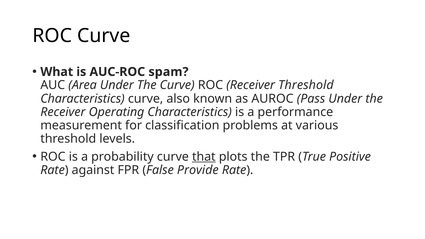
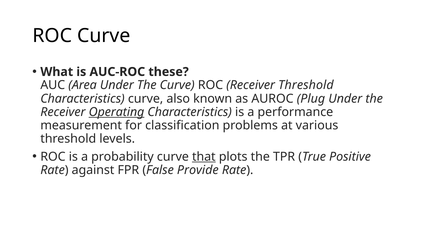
spam: spam -> these
Pass: Pass -> Plug
Operating underline: none -> present
